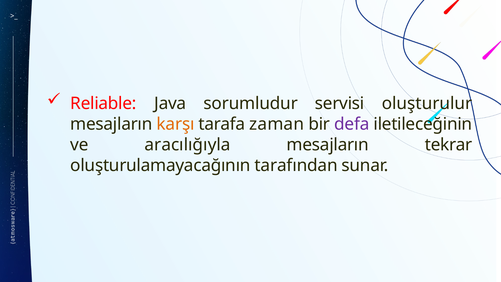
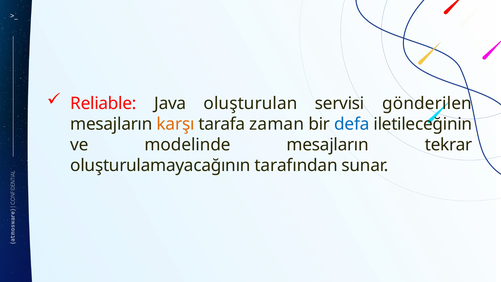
sorumludur: sorumludur -> oluşturulan
oluşturulur: oluşturulur -> gönderilen
defa colour: purple -> blue
aracılığıyla: aracılığıyla -> modelinde
